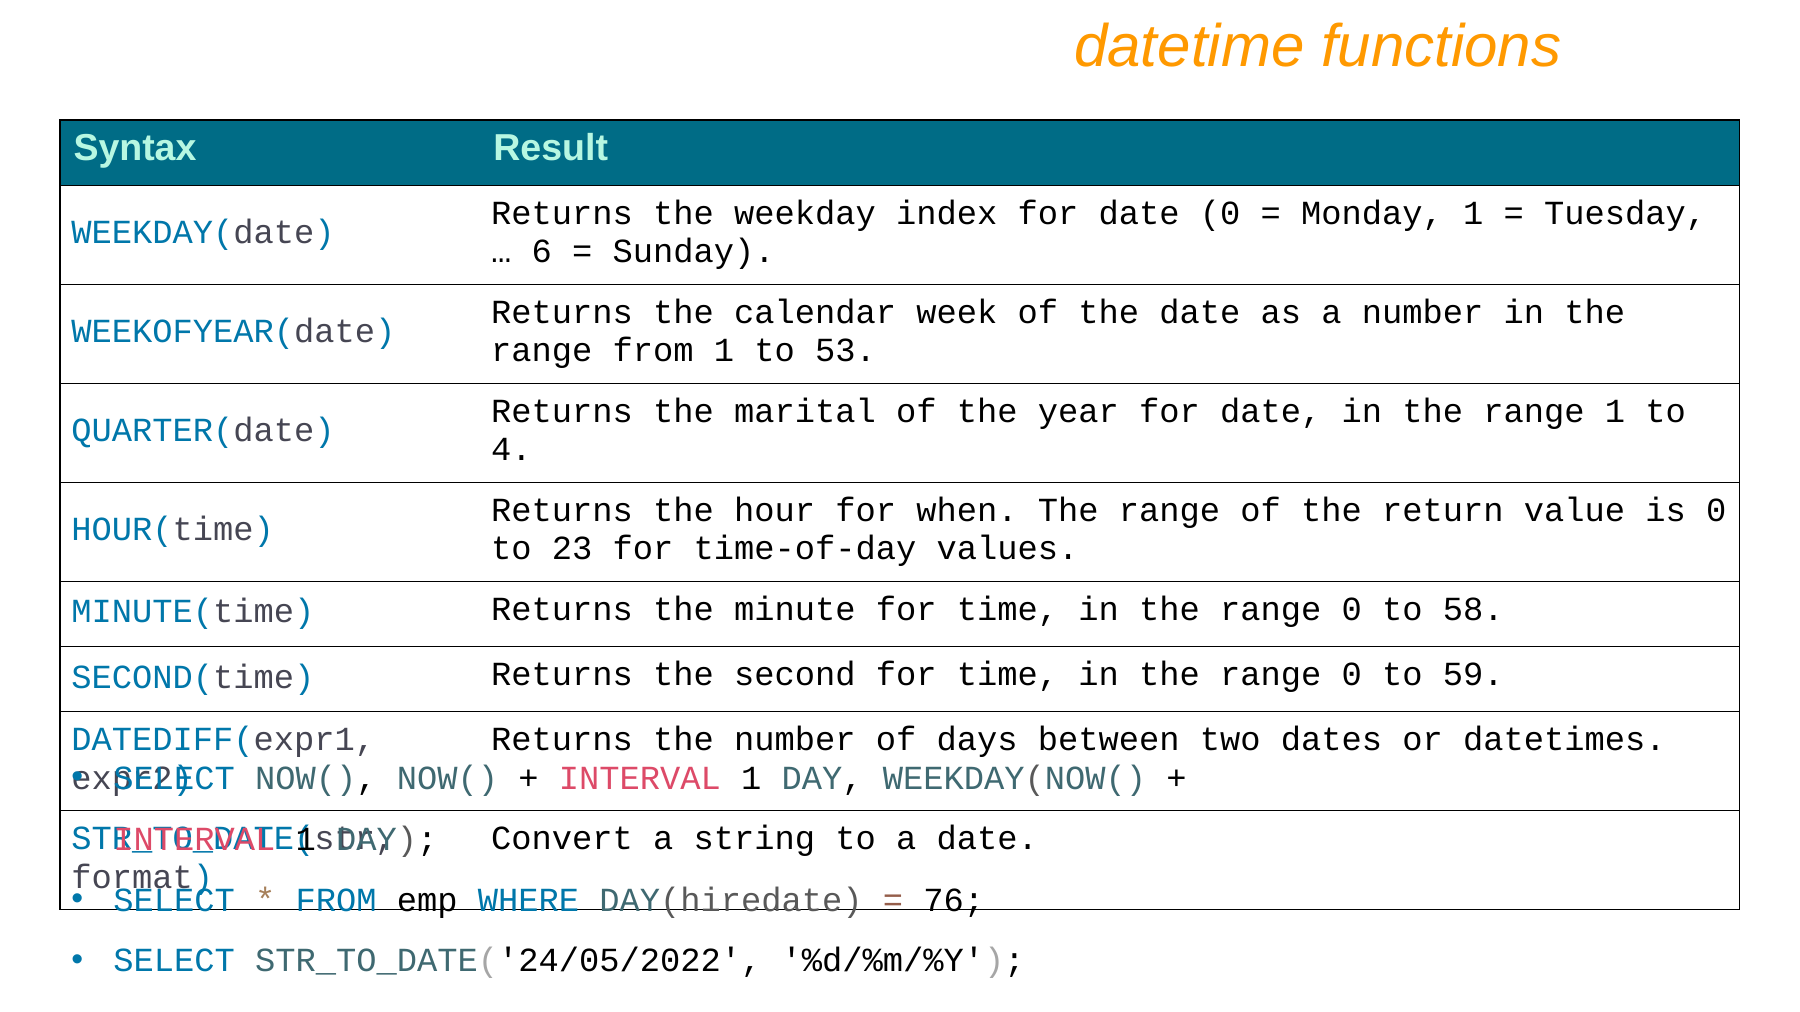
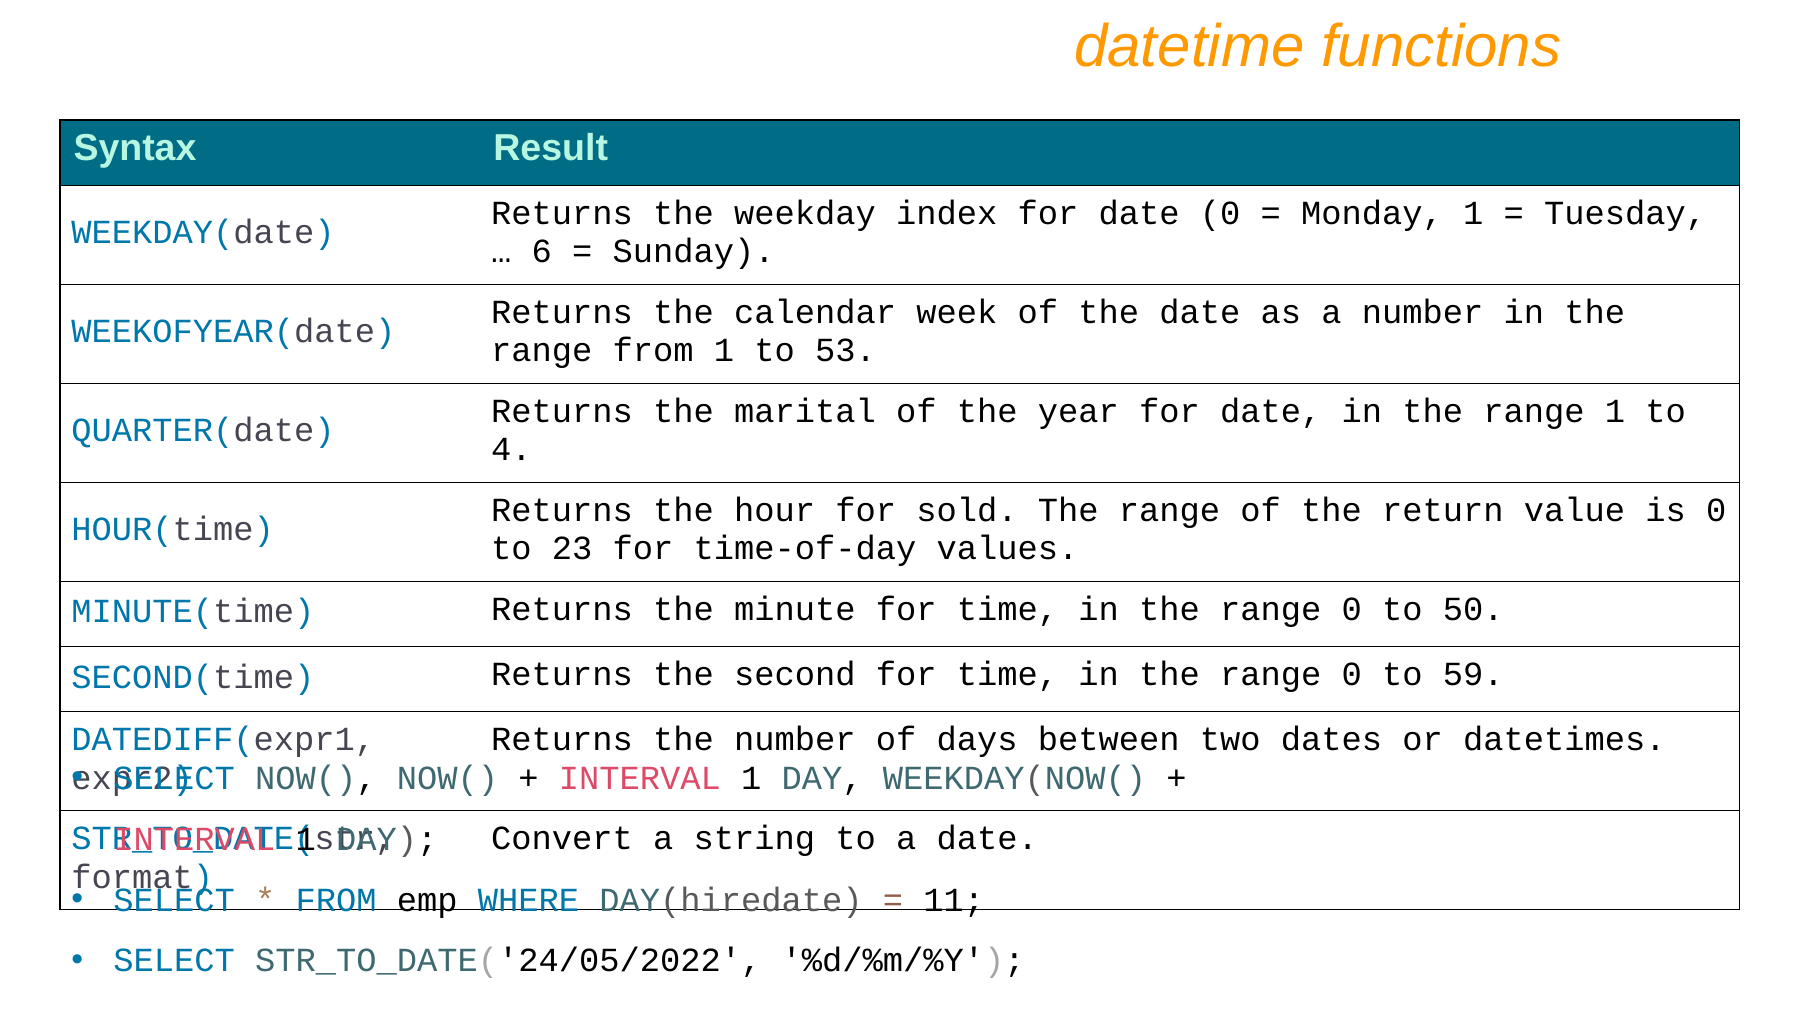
when: when -> sold
58: 58 -> 50
76: 76 -> 11
